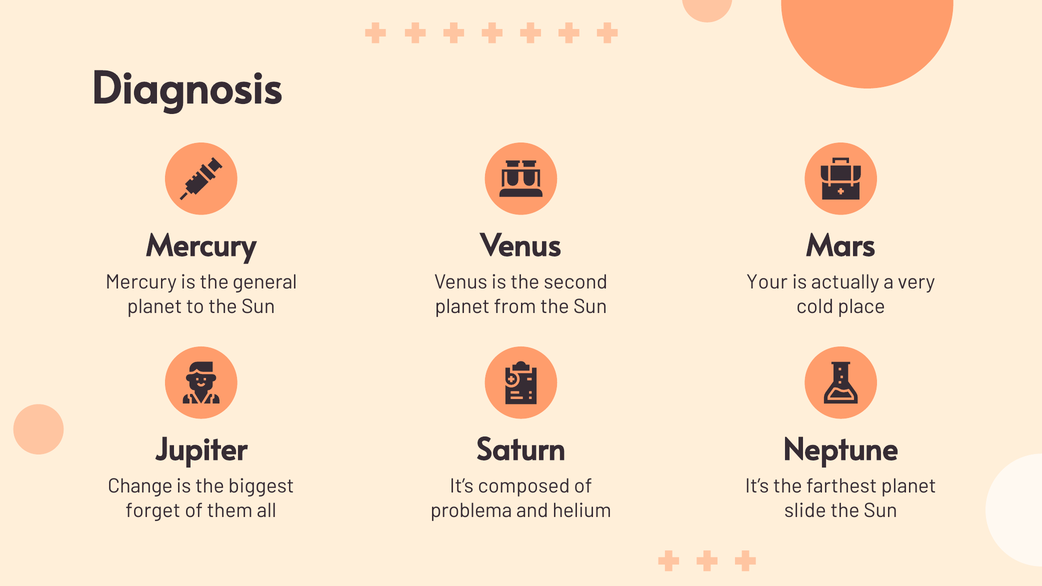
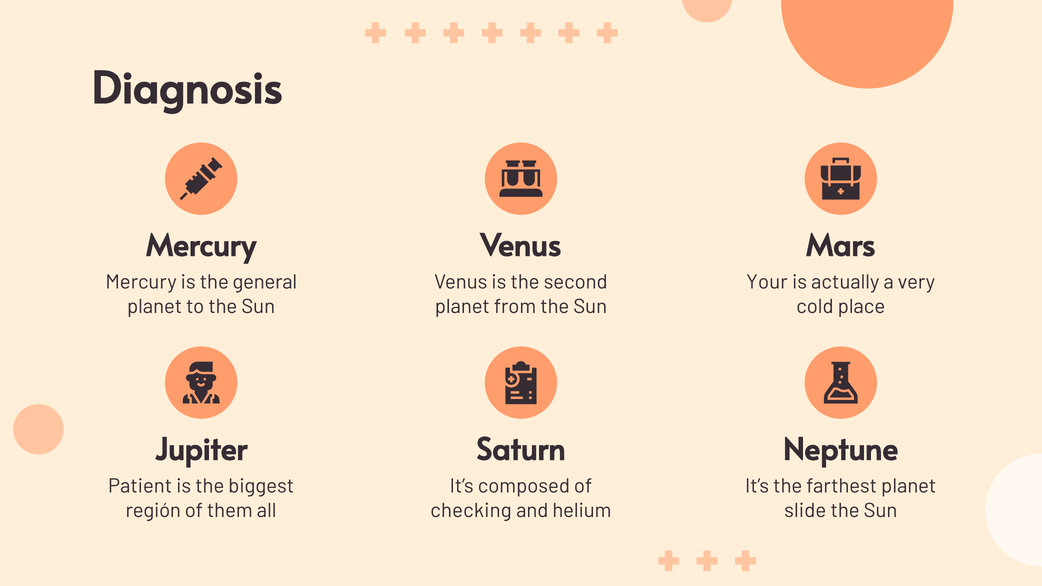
Change: Change -> Patient
forget: forget -> región
problema: problema -> checking
